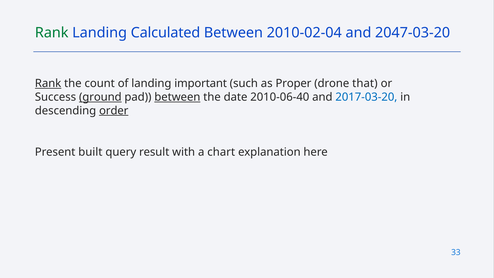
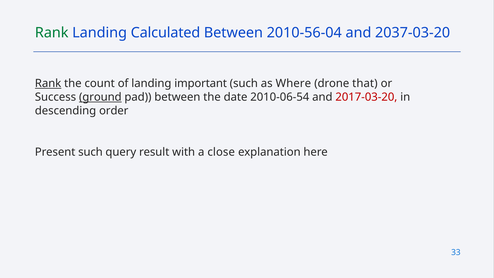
2010-02-04: 2010-02-04 -> 2010-56-04
2047-03-20: 2047-03-20 -> 2037-03-20
Proper: Proper -> Where
between at (177, 97) underline: present -> none
2010-06-40: 2010-06-40 -> 2010-06-54
2017-03-20 colour: blue -> red
order underline: present -> none
Present built: built -> such
chart: chart -> close
